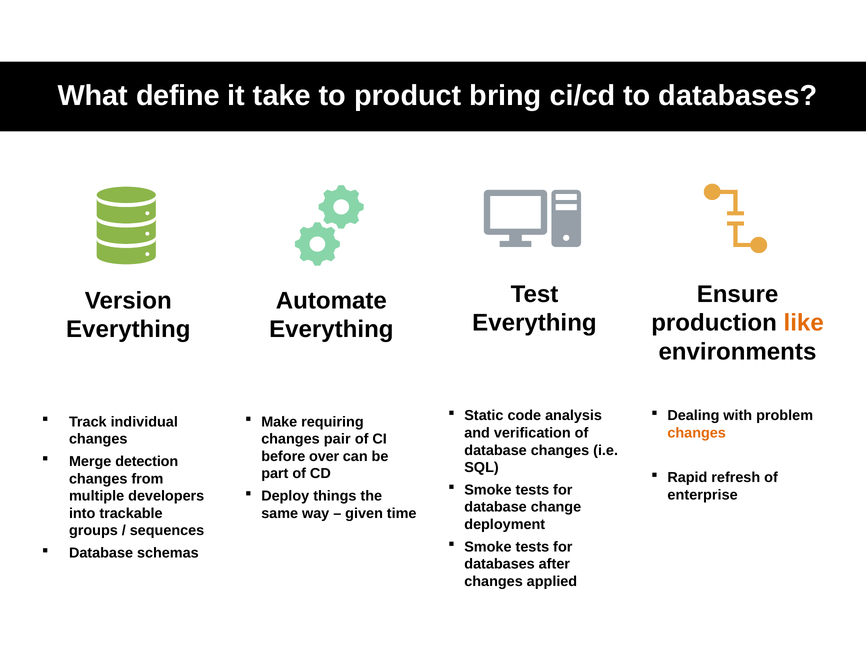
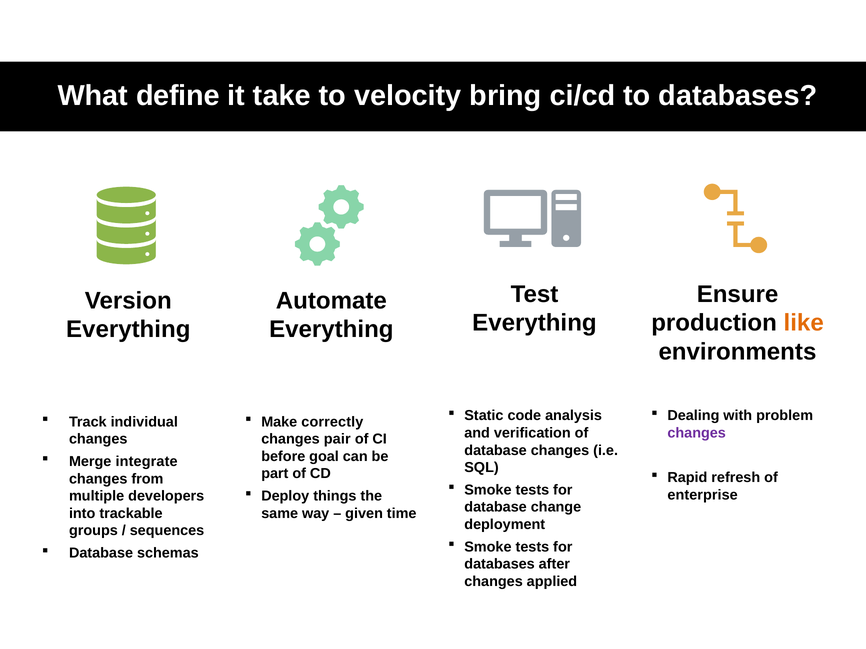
product: product -> velocity
requiring: requiring -> correctly
changes at (697, 433) colour: orange -> purple
over: over -> goal
detection: detection -> integrate
